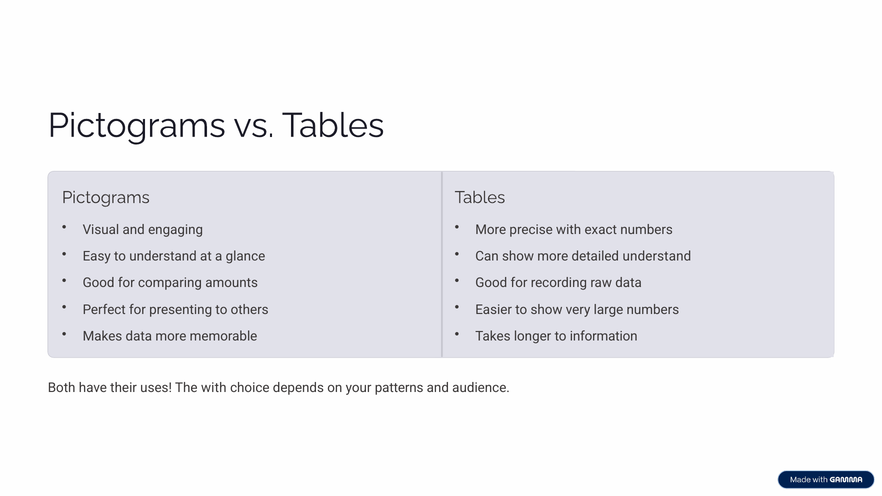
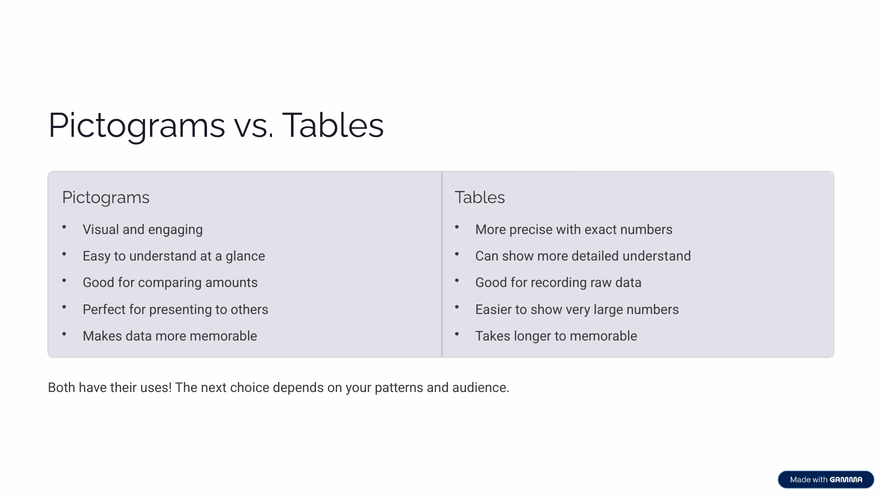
to information: information -> memorable
The with: with -> next
